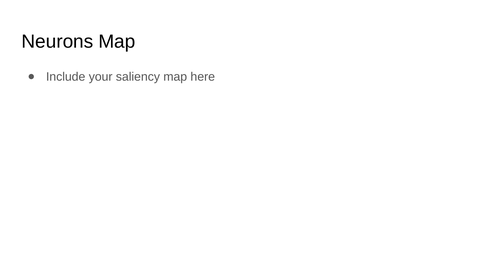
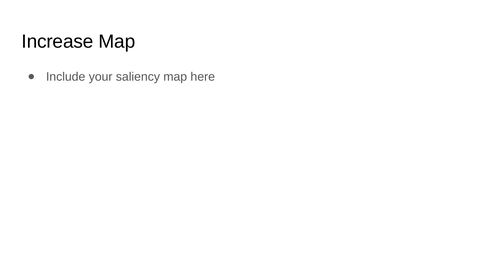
Neurons: Neurons -> Increase
